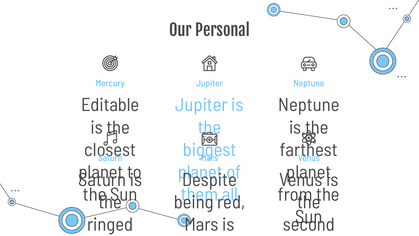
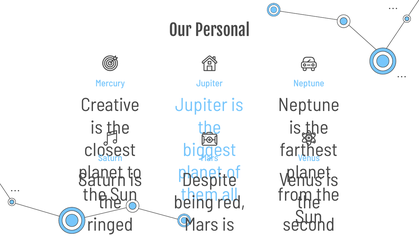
Editable: Editable -> Creative
